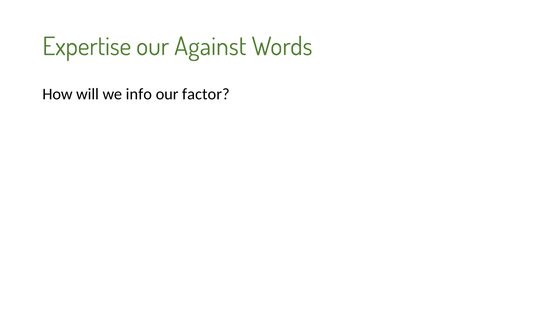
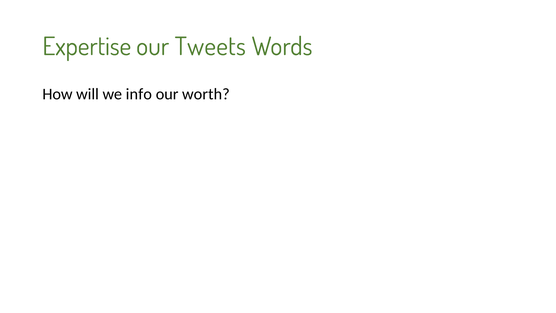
Against: Against -> Tweets
factor: factor -> worth
